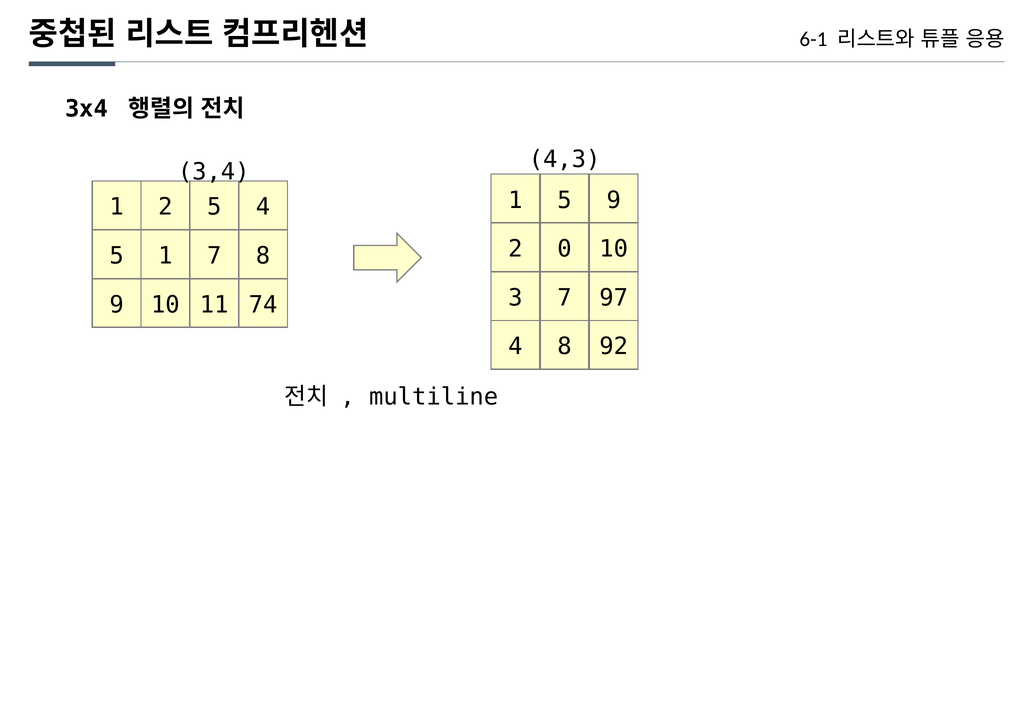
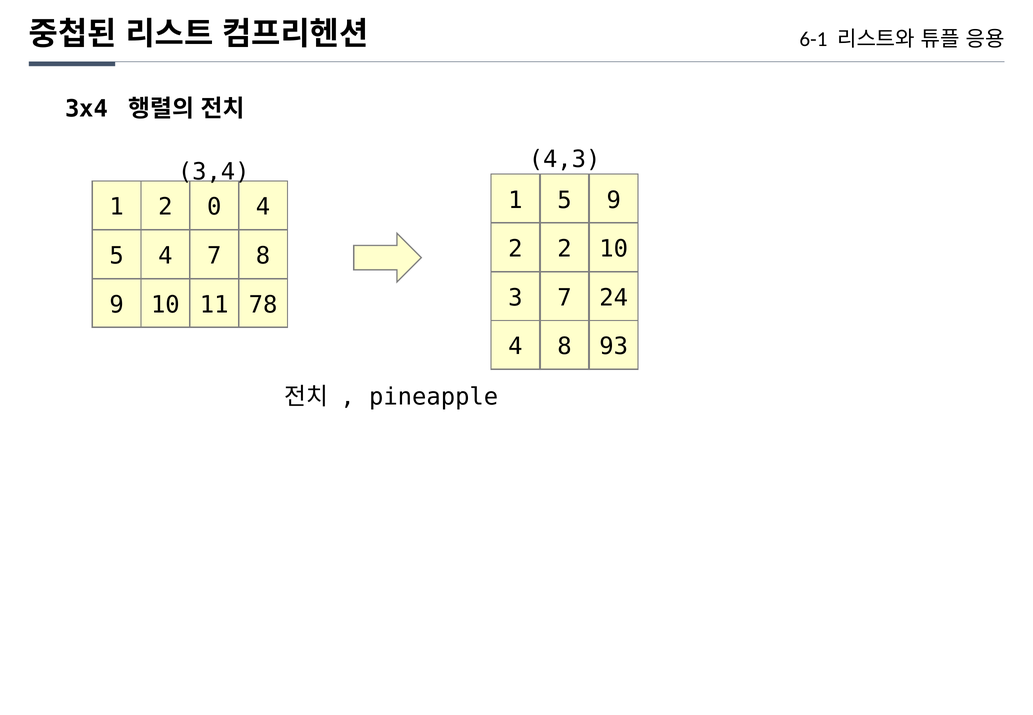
2 5: 5 -> 0
2 0: 0 -> 2
5 1: 1 -> 4
97: 97 -> 24
74: 74 -> 78
92: 92 -> 93
multiline: multiline -> pineapple
